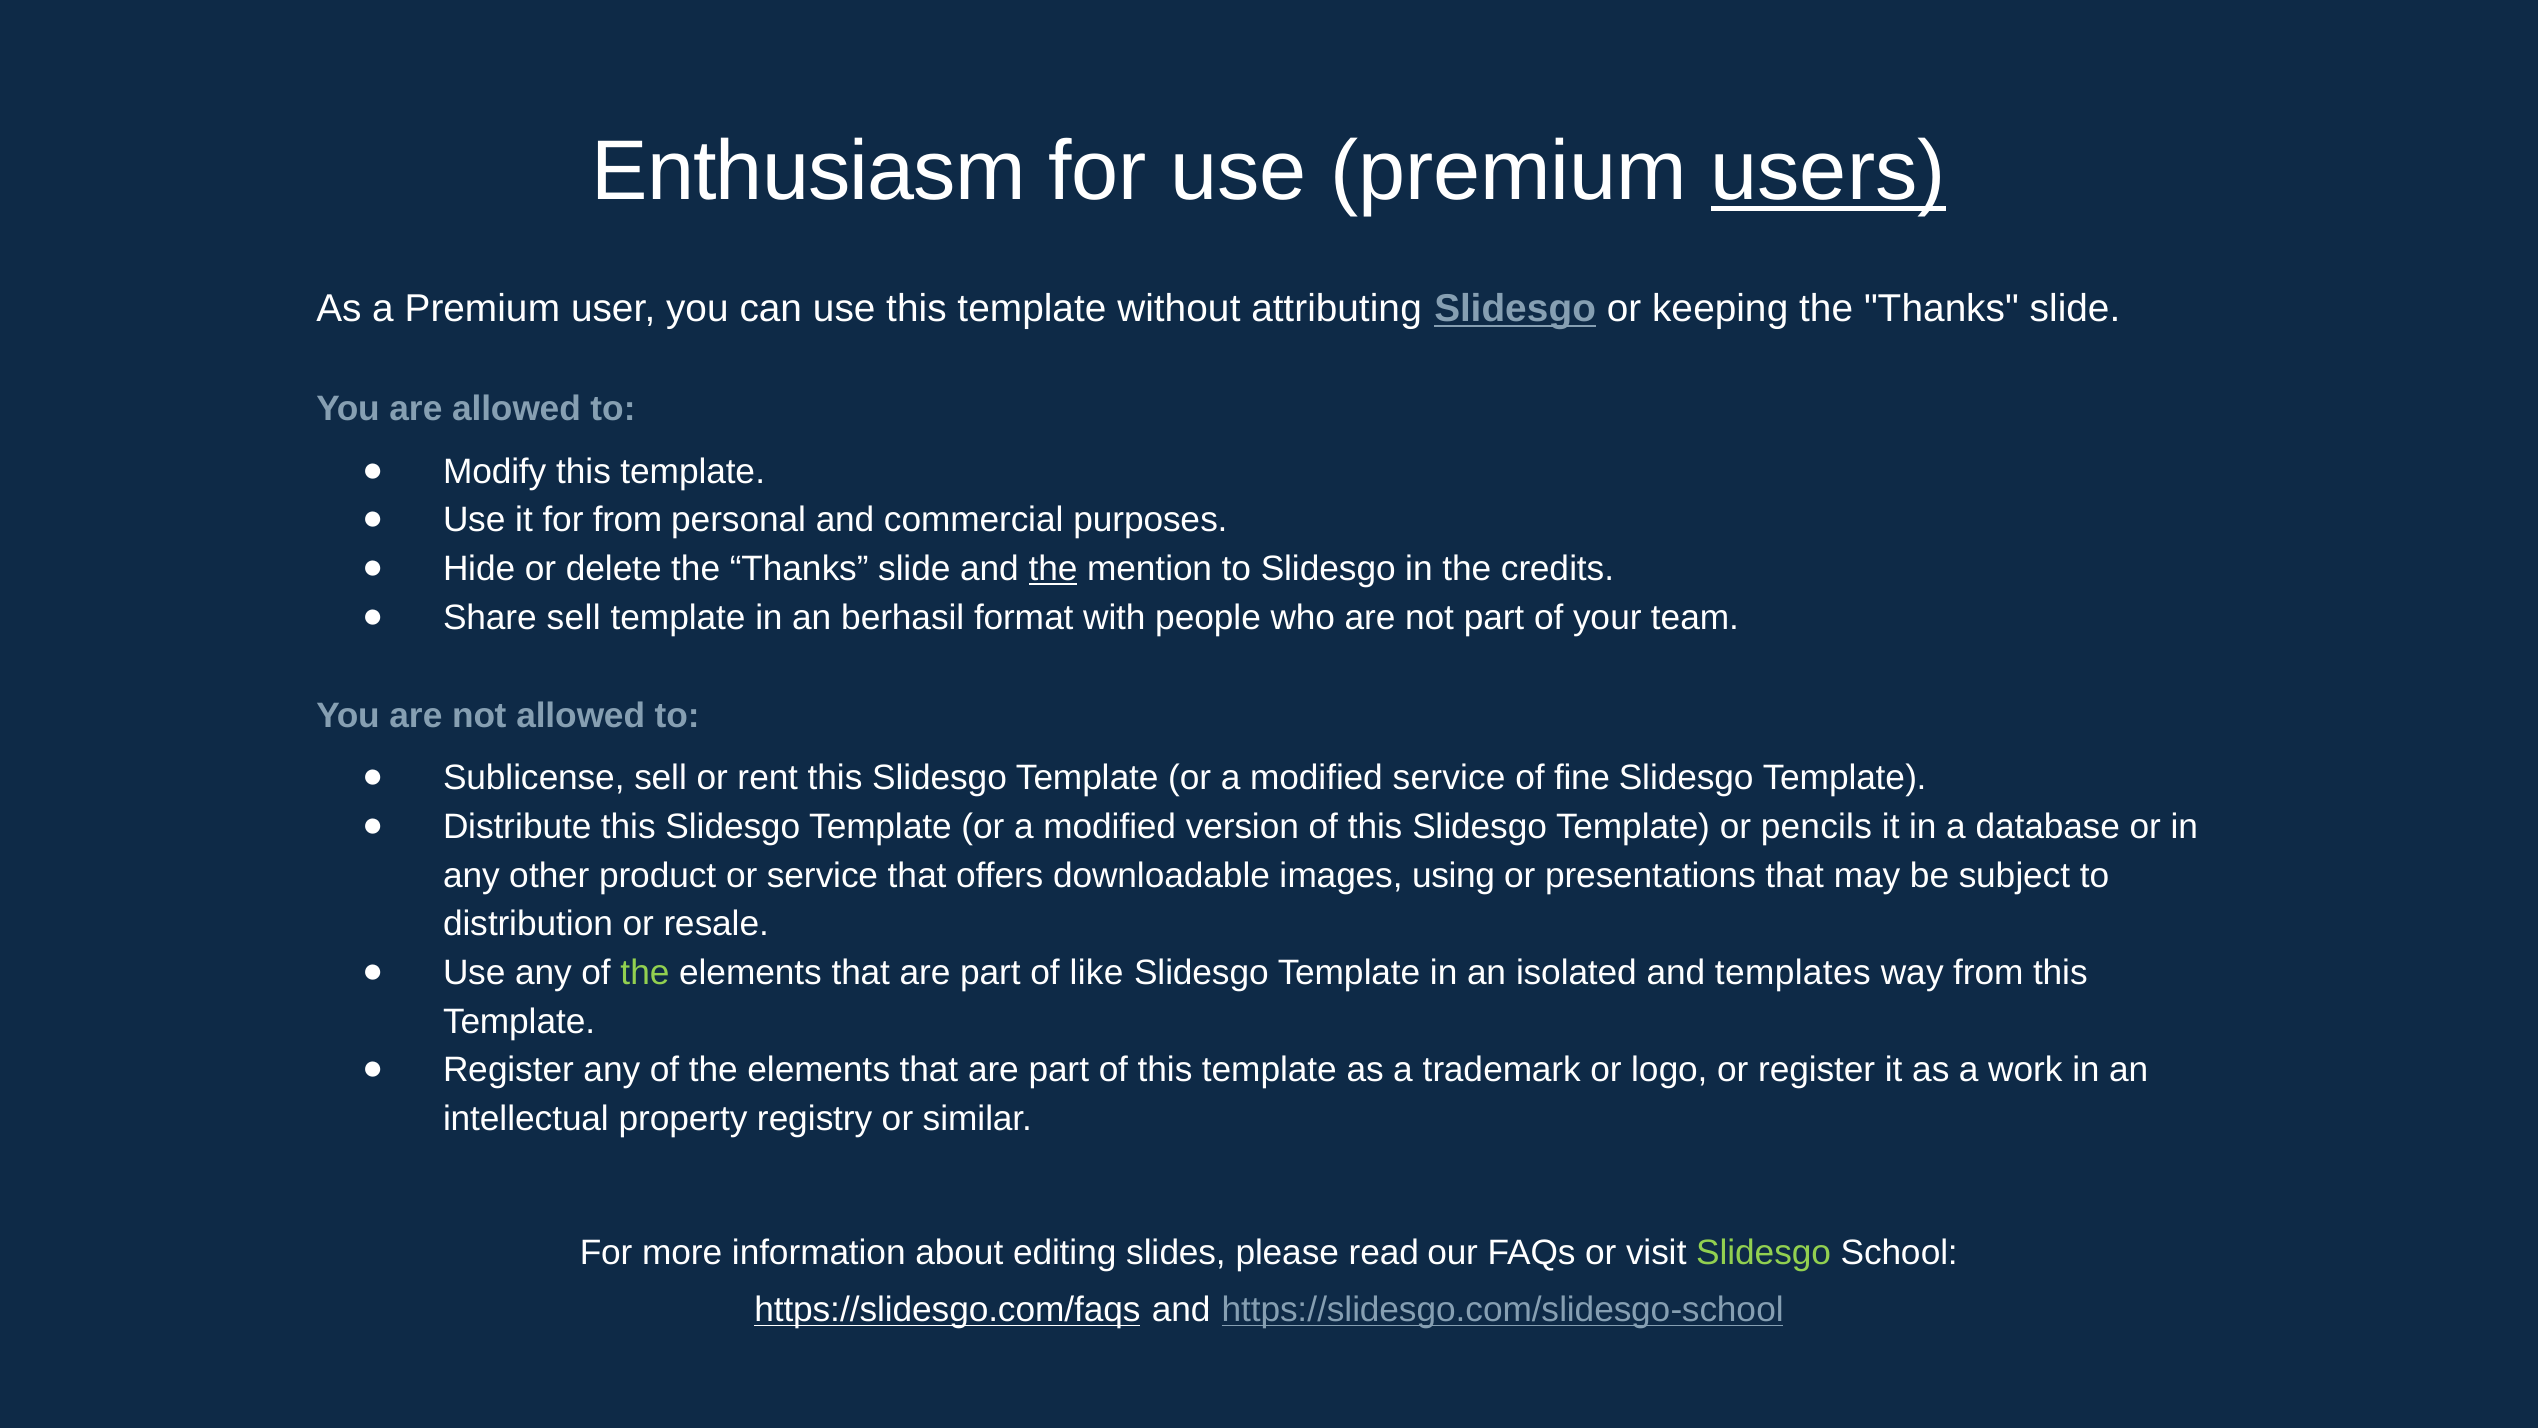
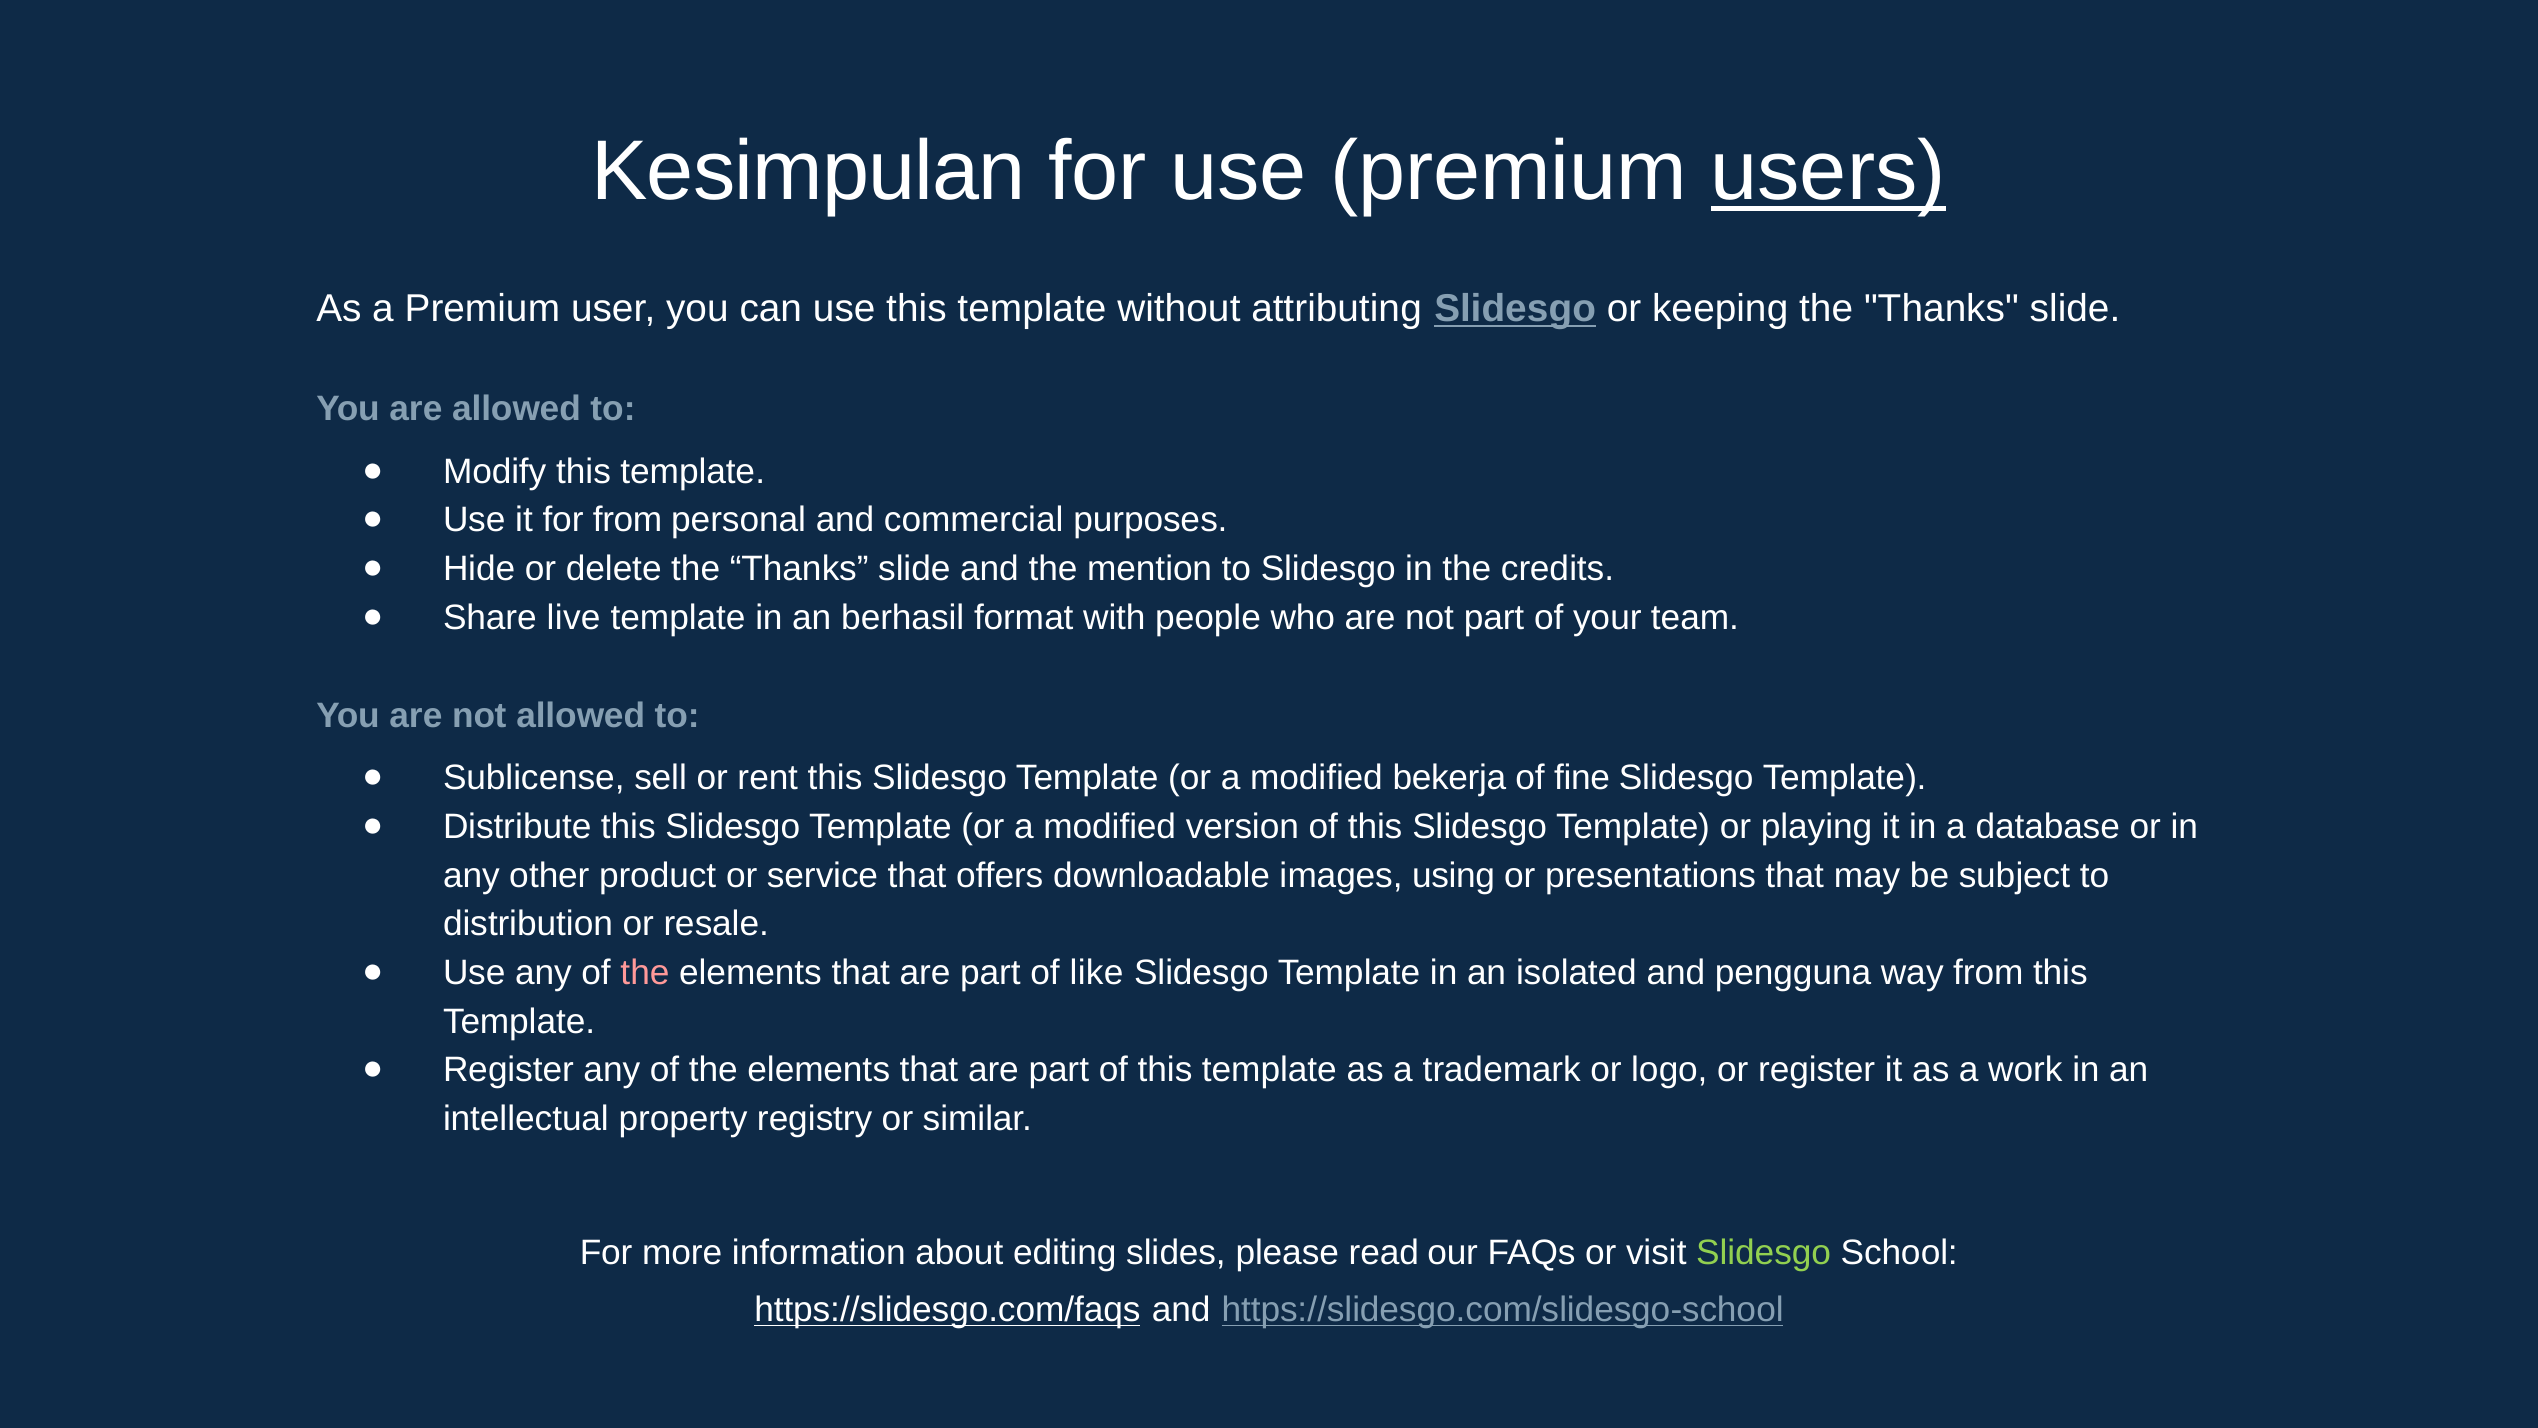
Enthusiasm: Enthusiasm -> Kesimpulan
the at (1053, 569) underline: present -> none
Share sell: sell -> live
modified service: service -> bekerja
pencils: pencils -> playing
the at (645, 973) colour: light green -> pink
templates: templates -> pengguna
